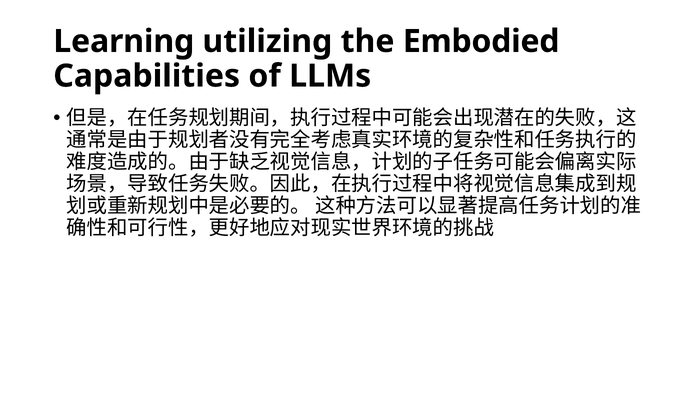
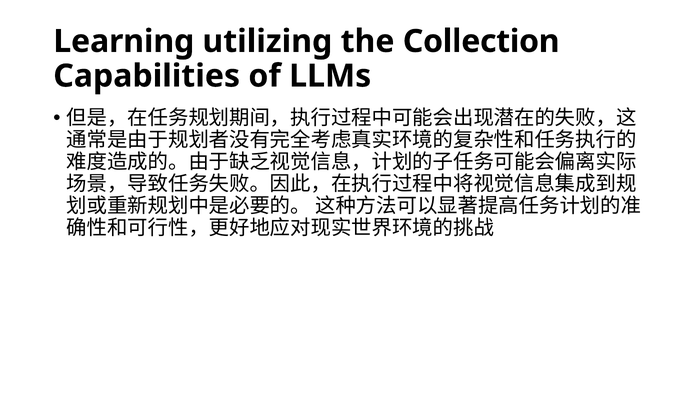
Embodied: Embodied -> Collection
